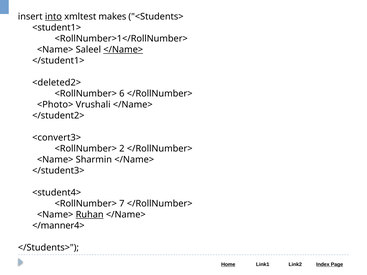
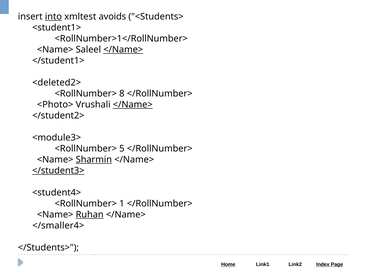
makes: makes -> avoids
6: 6 -> 8
</Name> at (133, 105) underline: none -> present
<convert3>: <convert3> -> <module3>
2: 2 -> 5
Sharmin underline: none -> present
</student3> underline: none -> present
7: 7 -> 1
</manner4>: </manner4> -> </smaller4>
